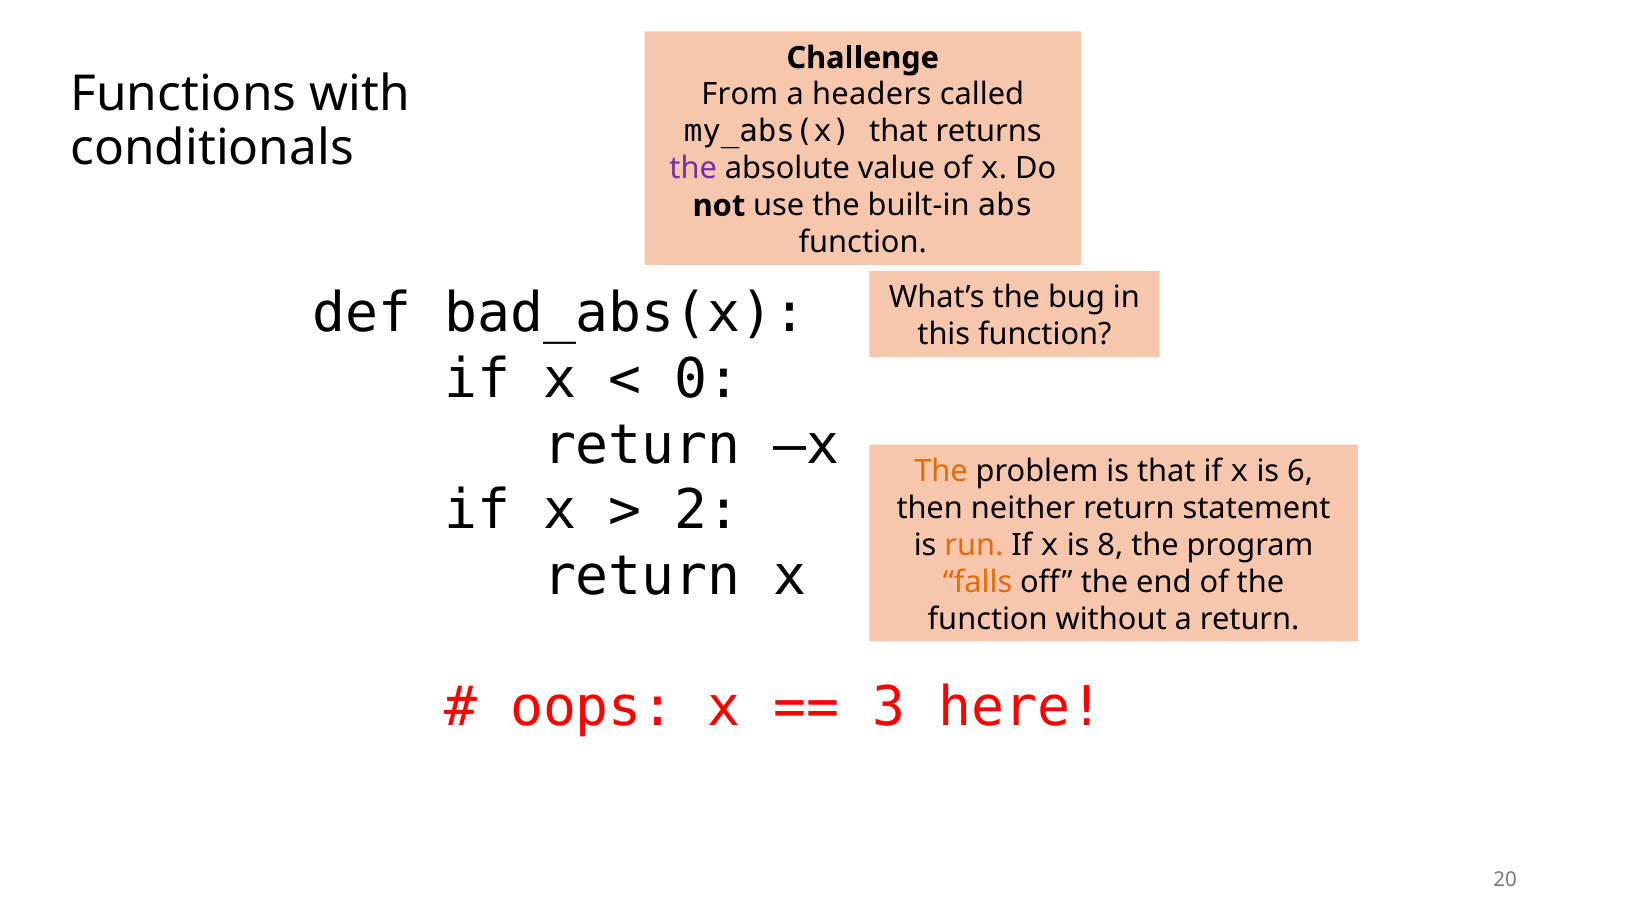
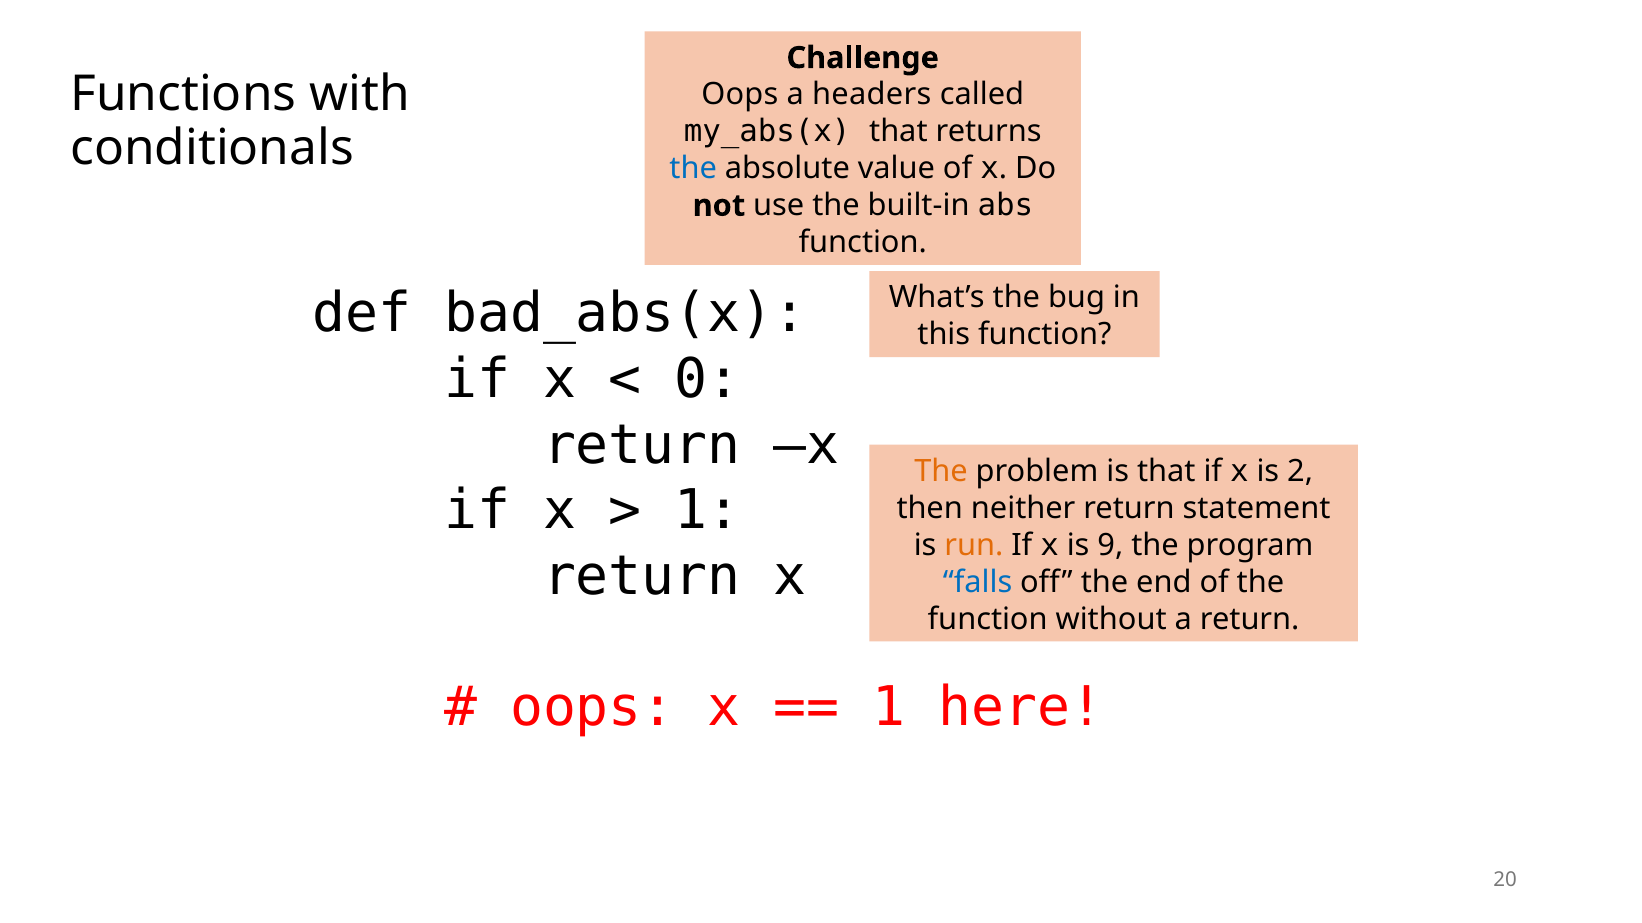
From at (740, 95): From -> Oops
the at (693, 169) colour: purple -> blue
6: 6 -> 2
2 at (708, 511): 2 -> 1
8: 8 -> 9
falls colour: orange -> blue
3 at (889, 708): 3 -> 1
